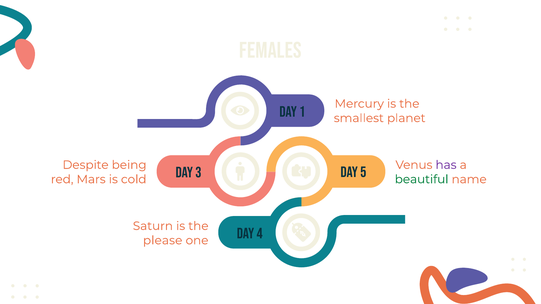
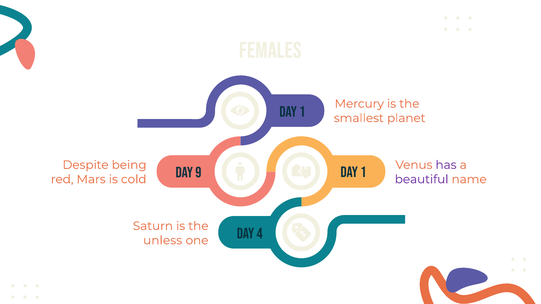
3: 3 -> 9
5 at (363, 173): 5 -> 1
beautiful colour: green -> purple
please: please -> unless
